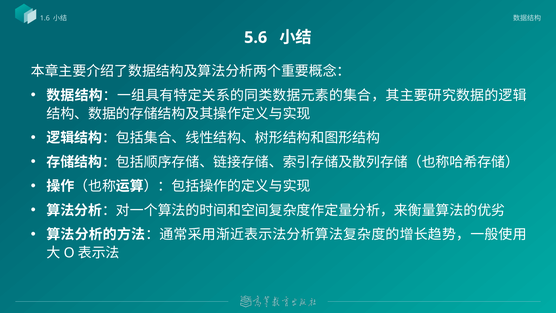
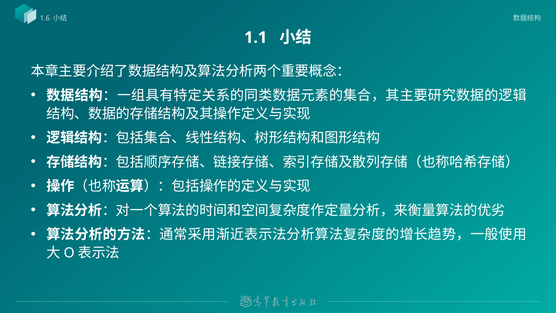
5.6: 5.6 -> 1.1
